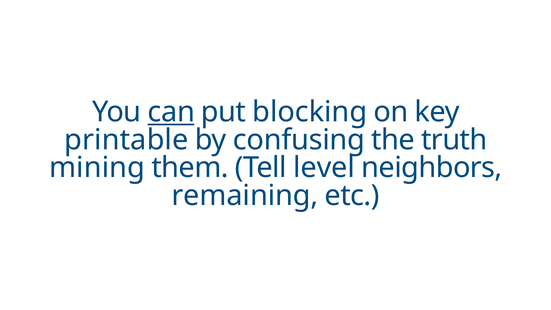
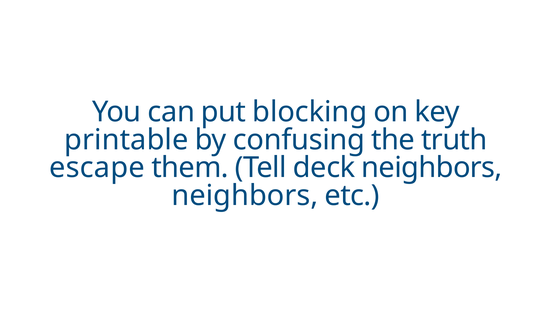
can underline: present -> none
mining: mining -> escape
level: level -> deck
remaining at (245, 195): remaining -> neighbors
